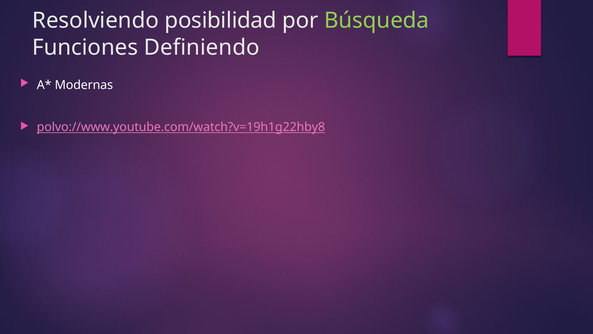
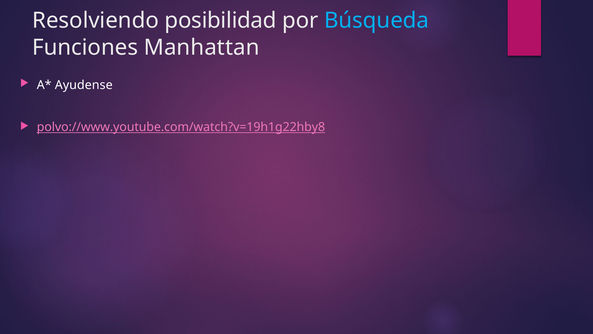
Búsqueda colour: light green -> light blue
Definiendo: Definiendo -> Manhattan
Modernas: Modernas -> Ayudense
